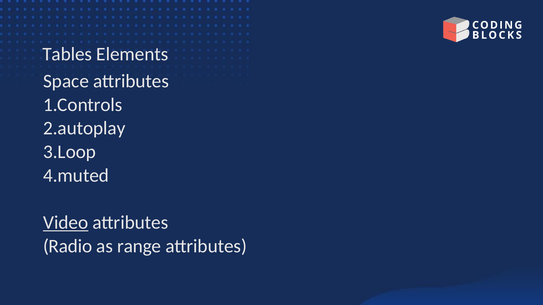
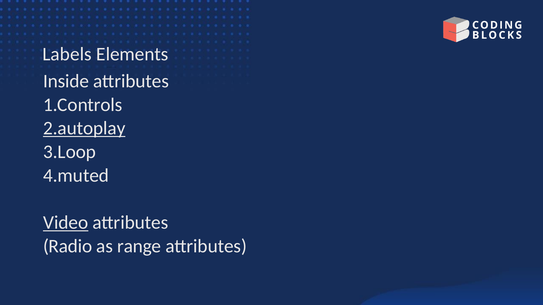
Tables: Tables -> Labels
Space: Space -> Inside
2.autoplay underline: none -> present
